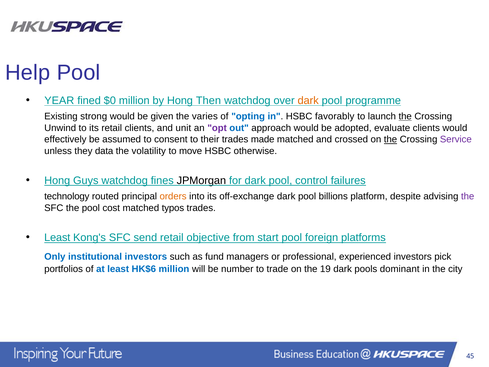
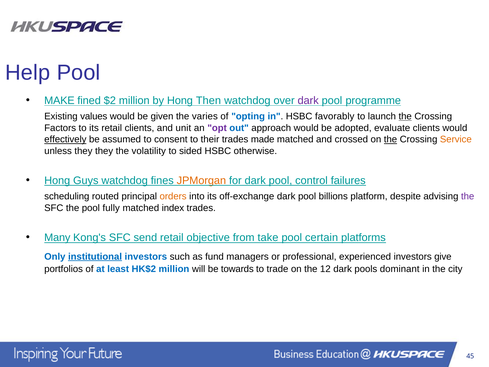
YEAR: YEAR -> MAKE
$0: $0 -> $2
dark at (308, 101) colour: orange -> purple
strong: strong -> values
Unwind: Unwind -> Factors
effectively underline: none -> present
Service colour: purple -> orange
they data: data -> they
move: move -> sided
JPMorgan colour: black -> orange
technology: technology -> scheduling
cost: cost -> fully
typos: typos -> index
Least at (57, 238): Least -> Many
start: start -> take
foreign: foreign -> certain
institutional underline: none -> present
pick: pick -> give
HK$6: HK$6 -> HK$2
number: number -> towards
19: 19 -> 12
